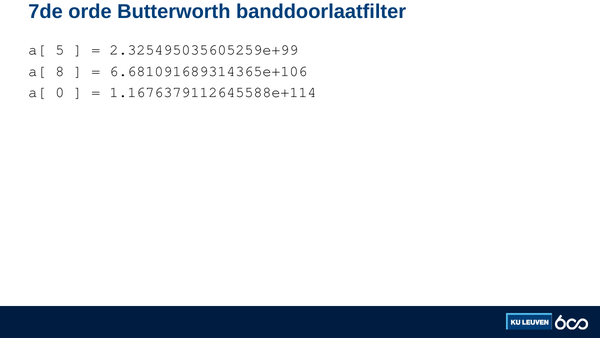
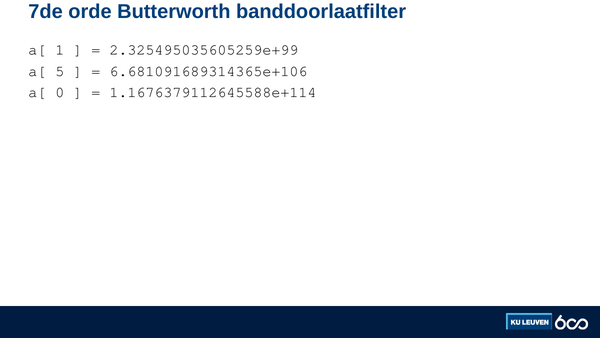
5: 5 -> 1
8: 8 -> 5
